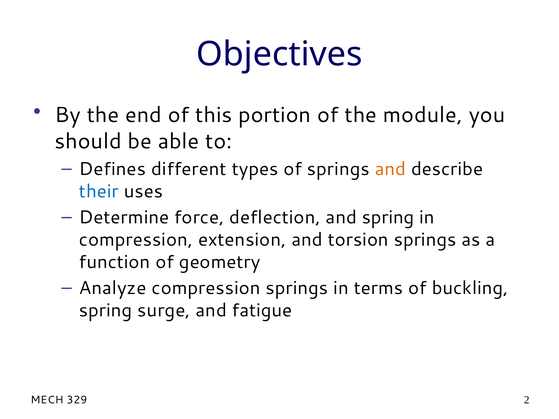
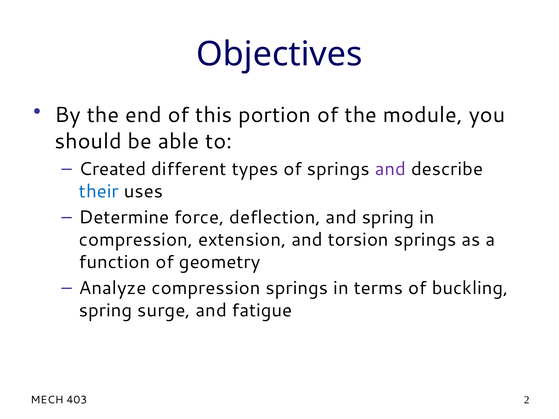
Defines: Defines -> Created
and at (390, 169) colour: orange -> purple
329: 329 -> 403
